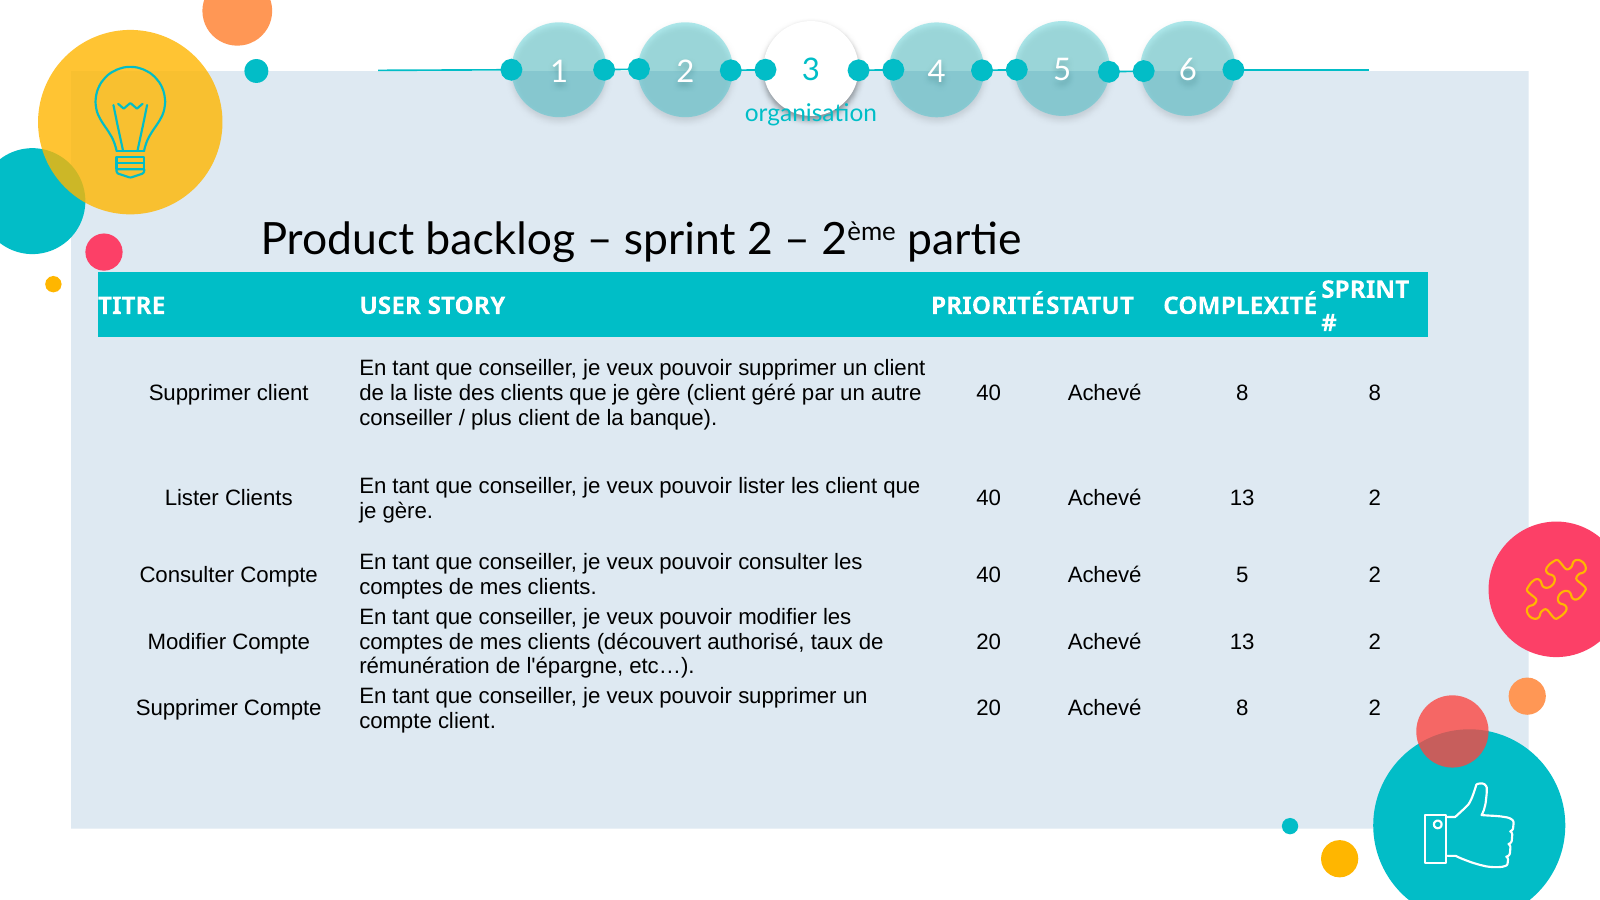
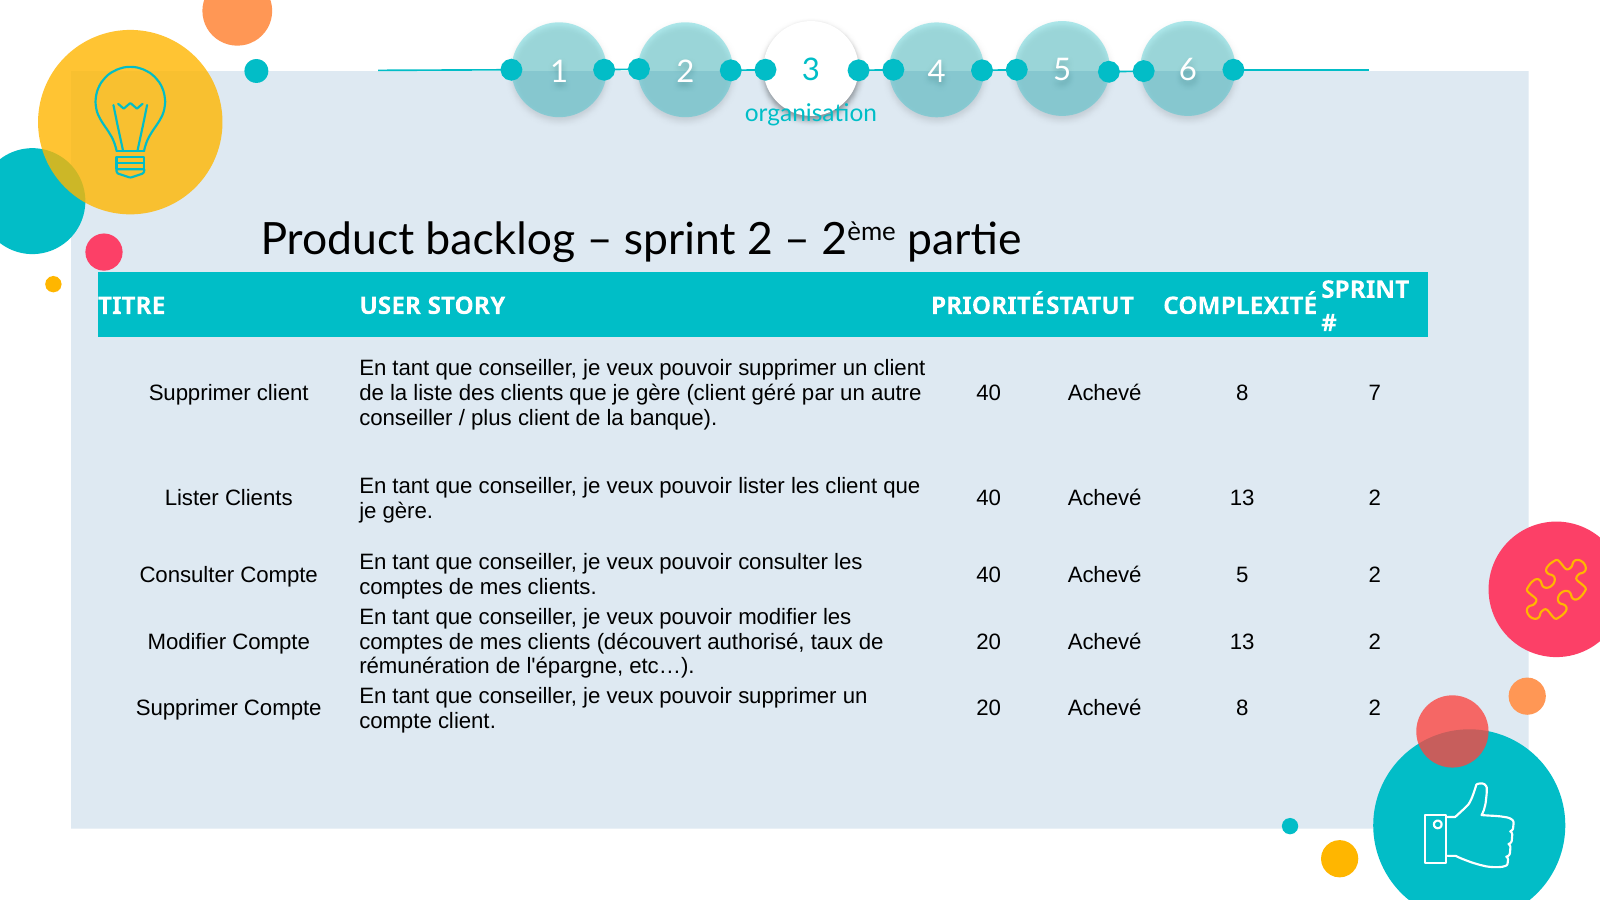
8 8: 8 -> 7
